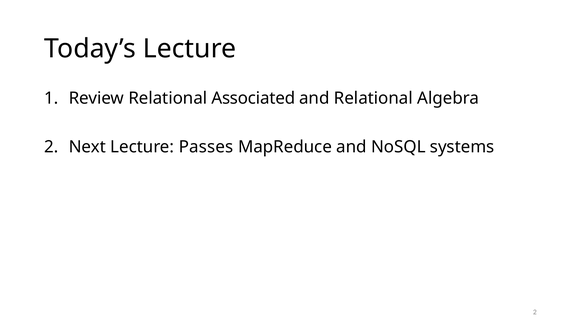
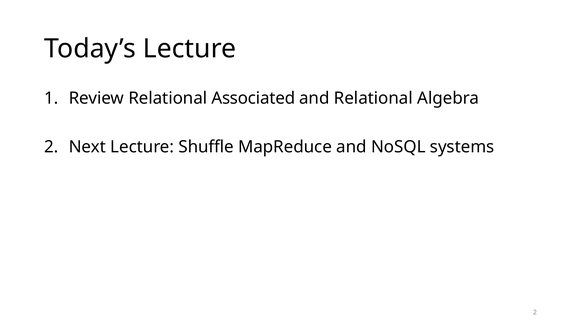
Passes: Passes -> Shuffle
